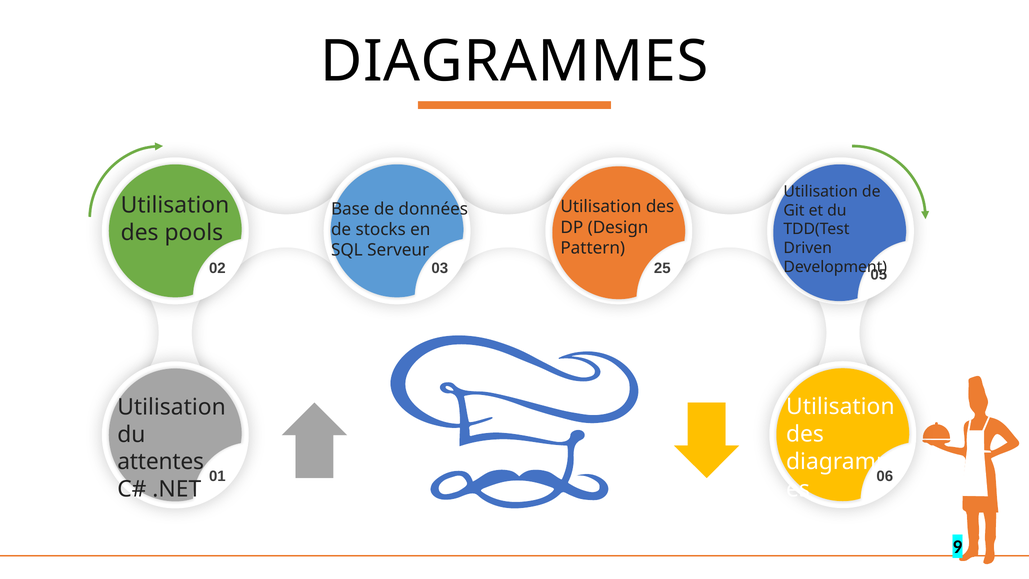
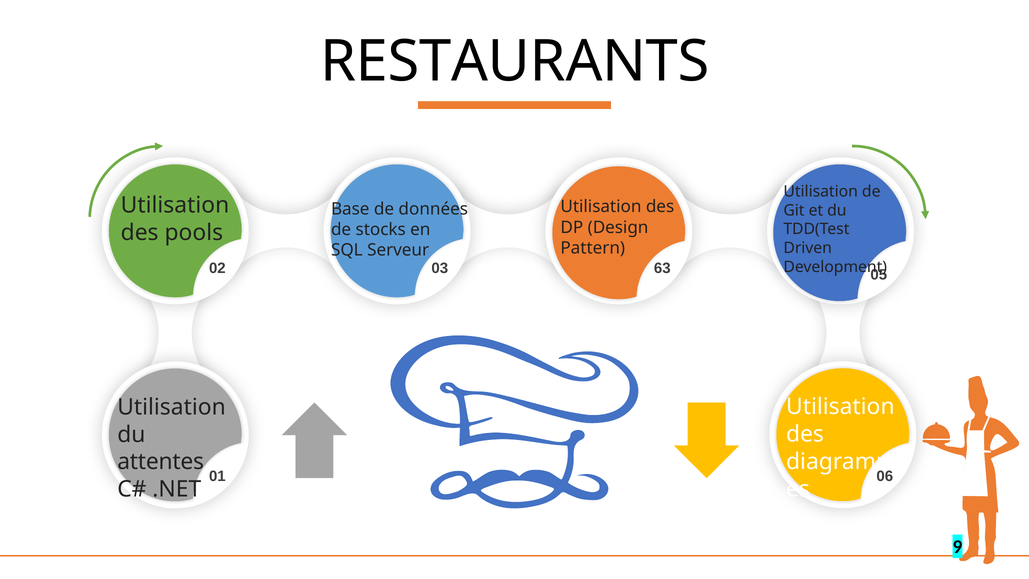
DIAGRAMMES: DIAGRAMMES -> RESTAURANTS
25: 25 -> 63
